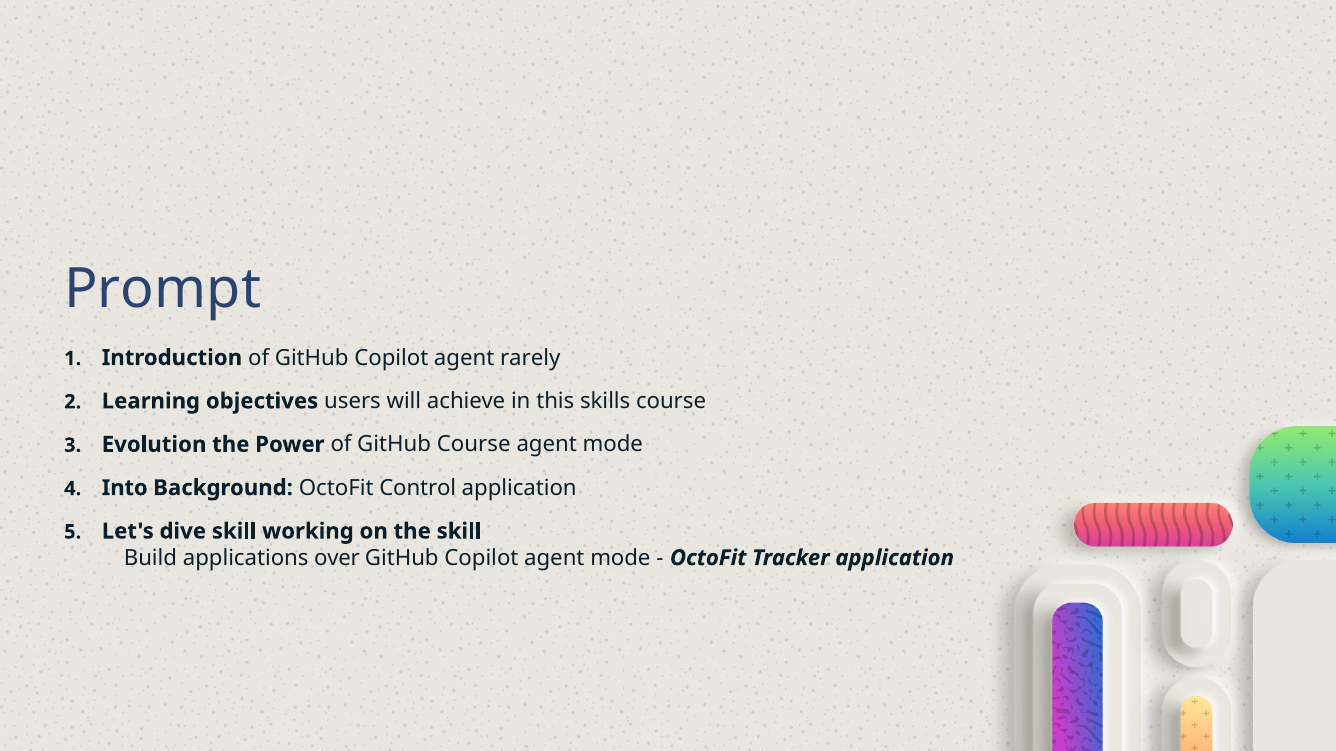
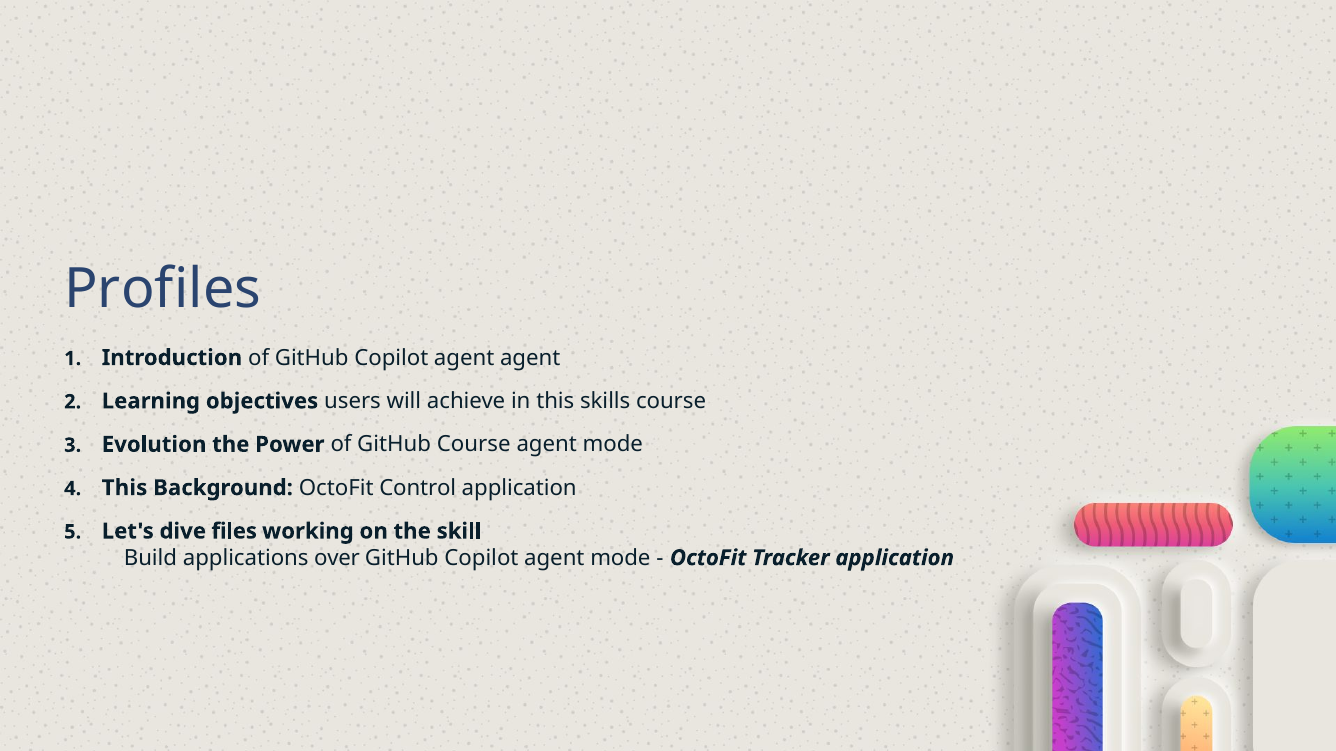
Prompt: Prompt -> Profiles
agent rarely: rarely -> agent
Into at (125, 488): Into -> This
dive skill: skill -> files
